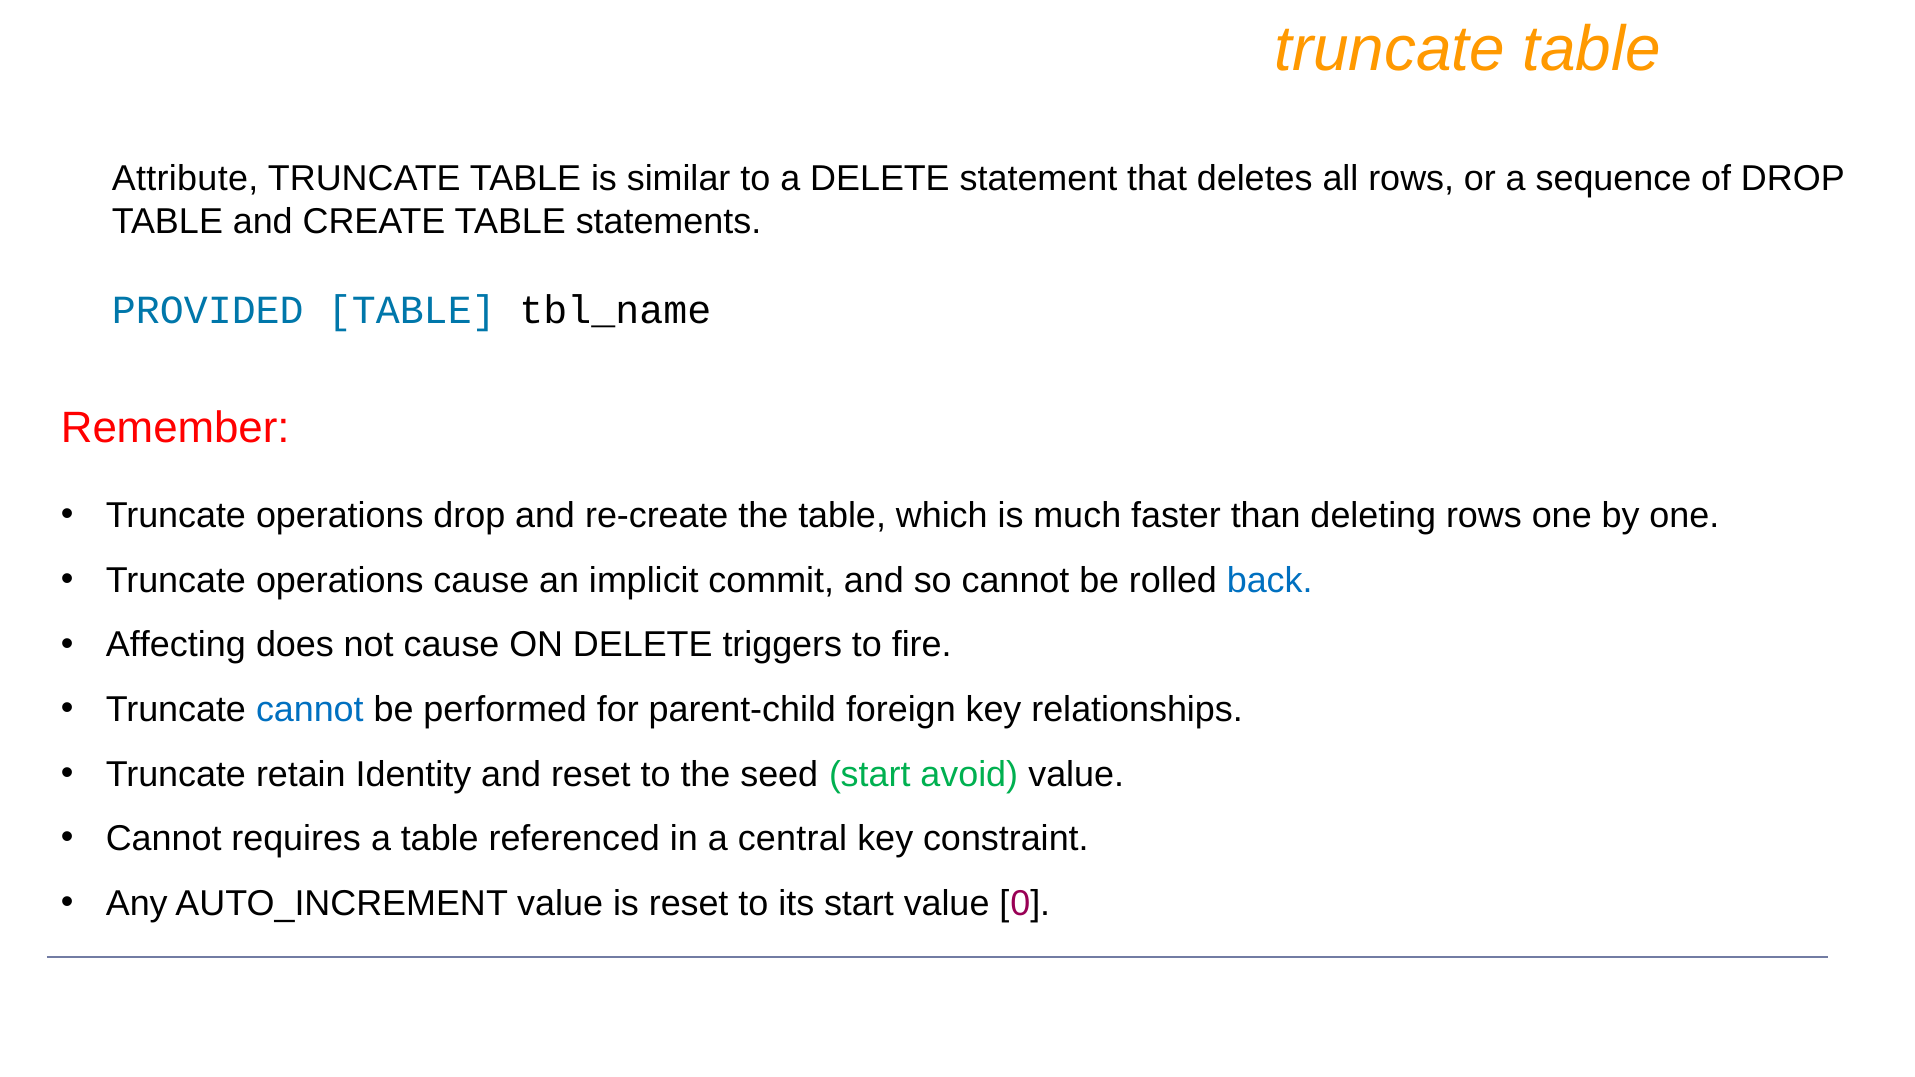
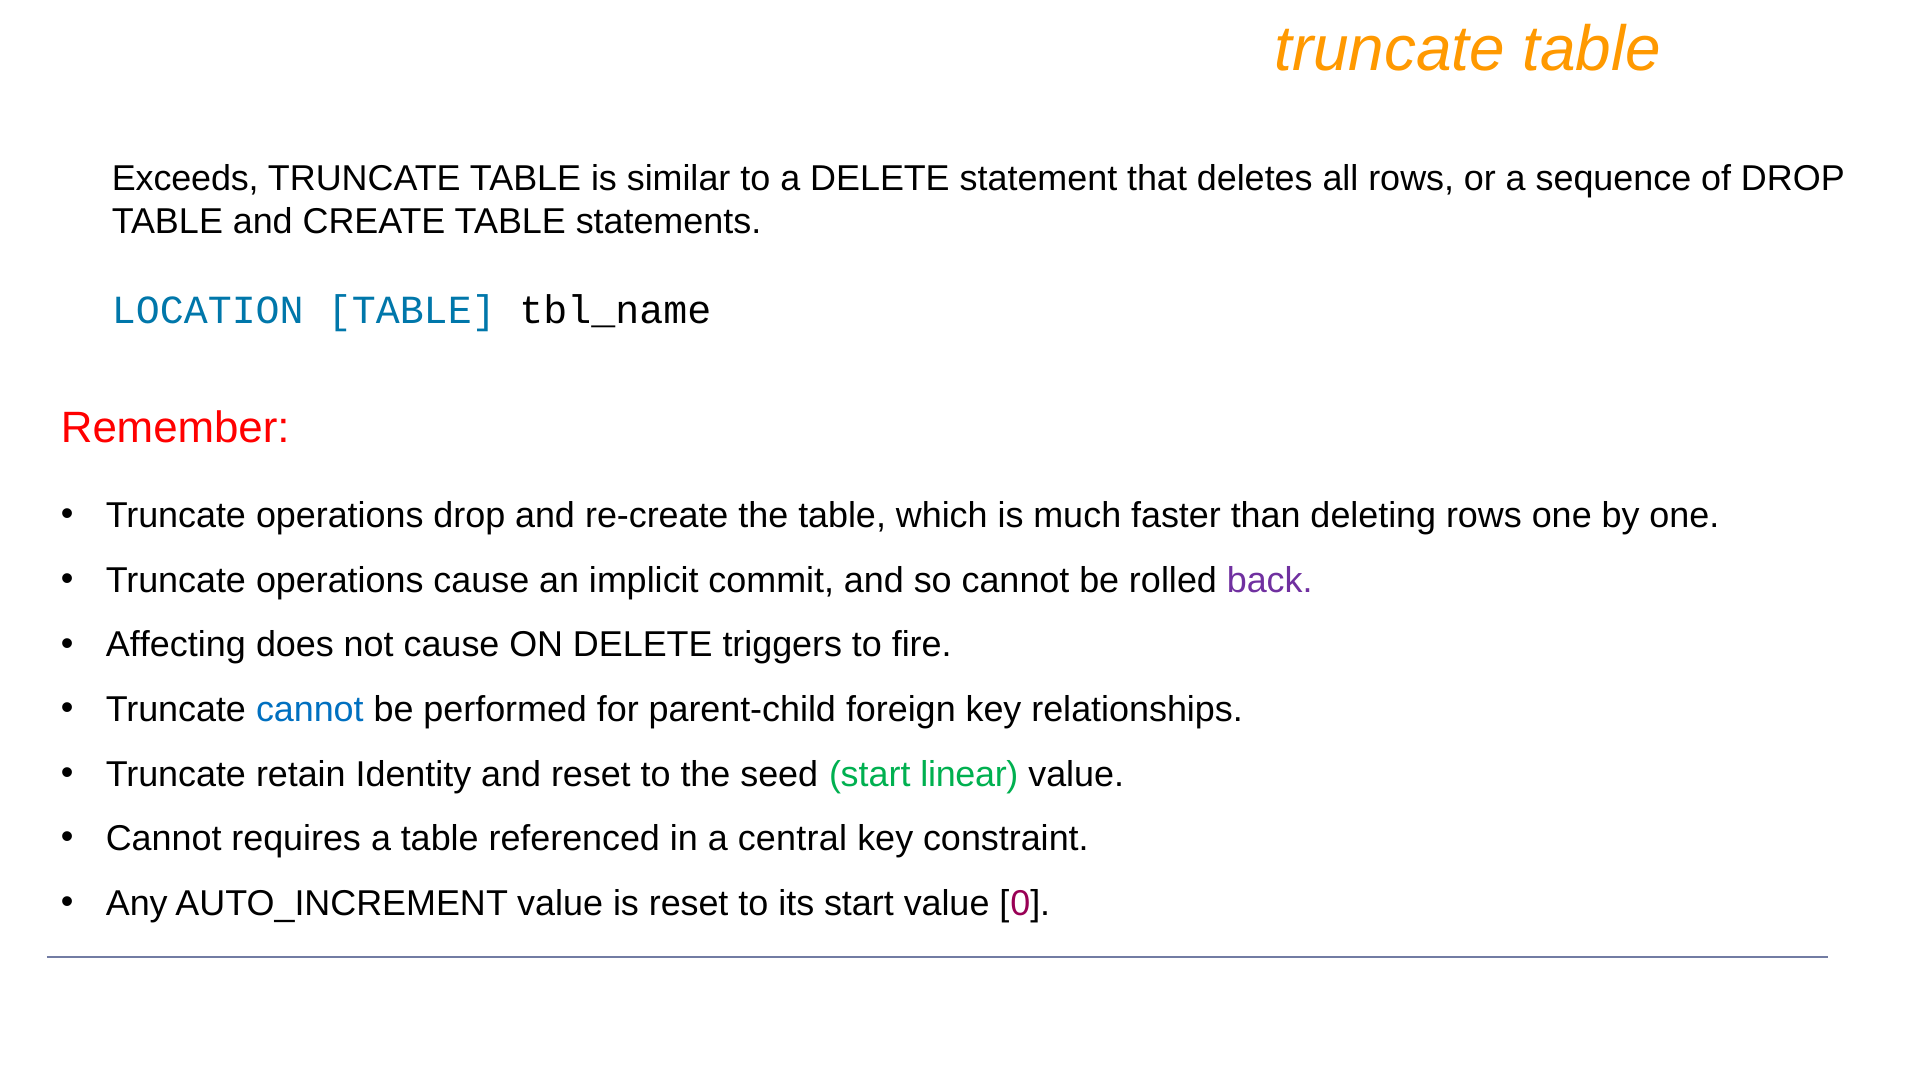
Attribute: Attribute -> Exceeds
PROVIDED: PROVIDED -> LOCATION
back colour: blue -> purple
avoid: avoid -> linear
